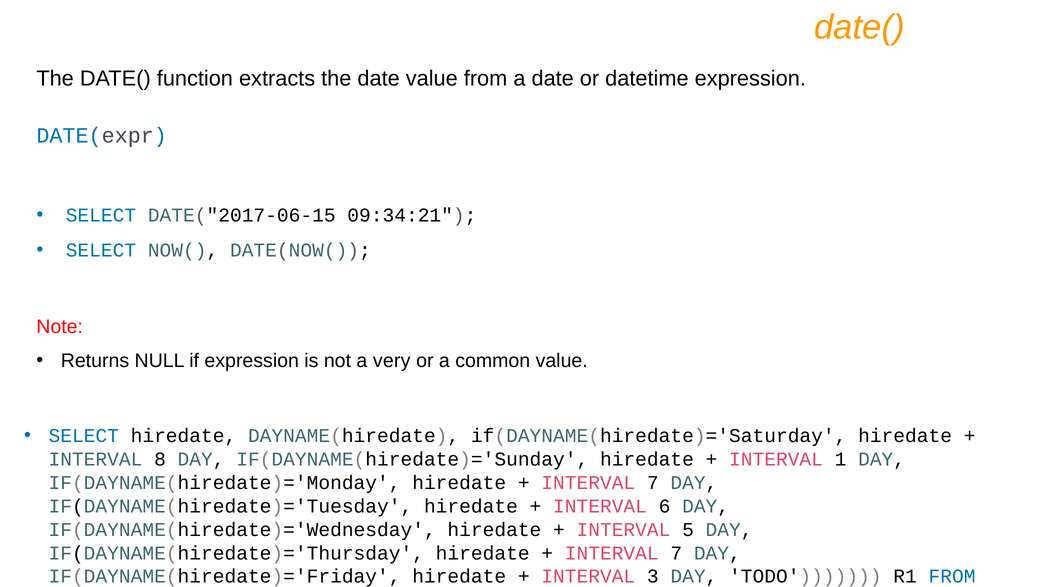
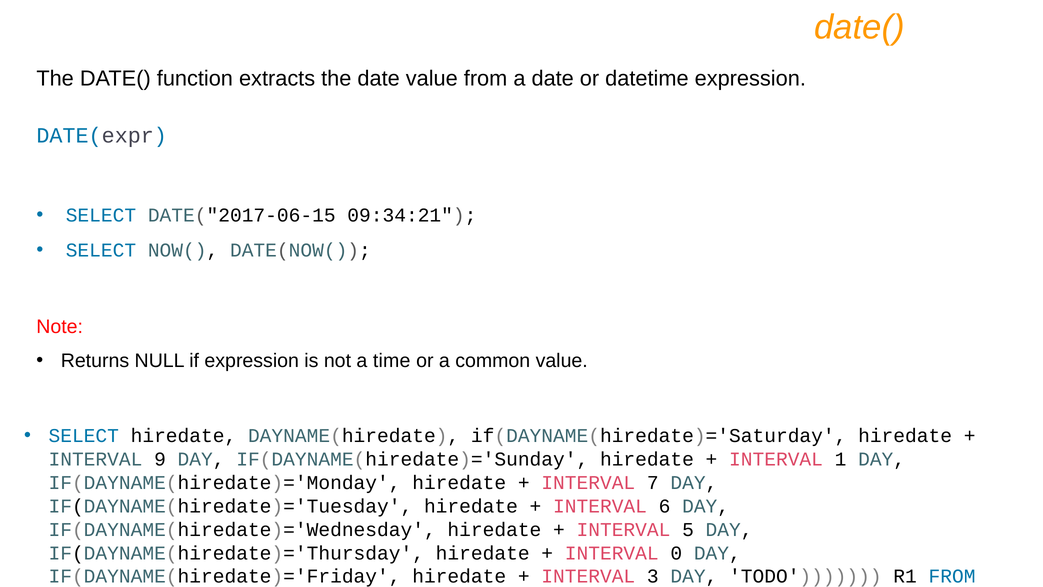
very: very -> time
8: 8 -> 9
7 at (676, 553): 7 -> 0
